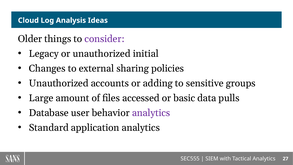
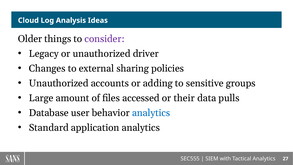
initial: initial -> driver
basic: basic -> their
analytics at (151, 113) colour: purple -> blue
